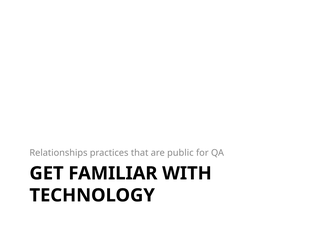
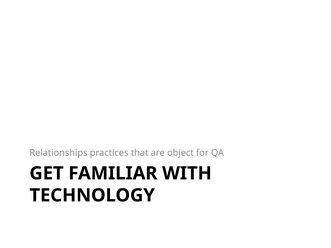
public: public -> object
